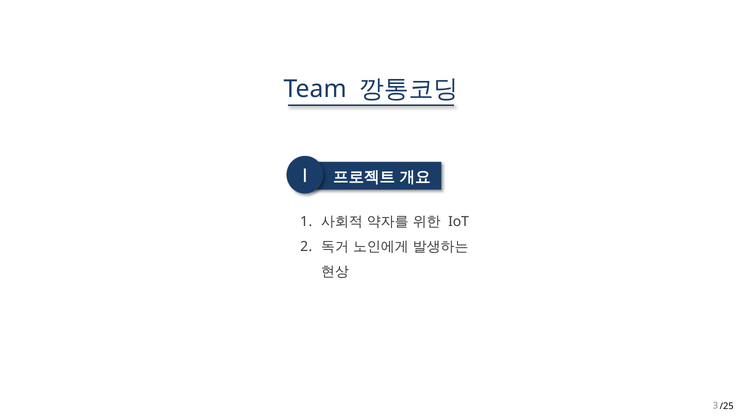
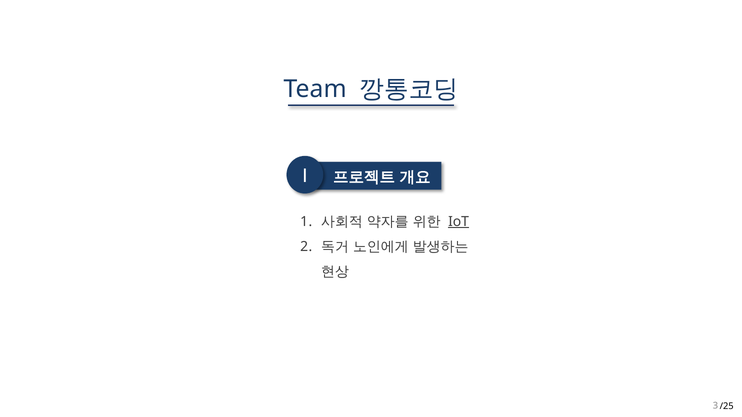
IoT underline: none -> present
